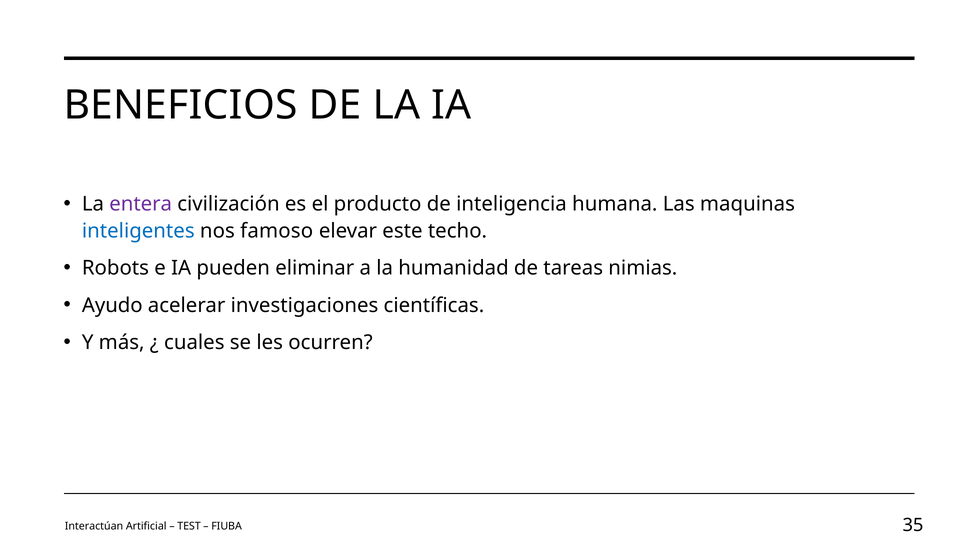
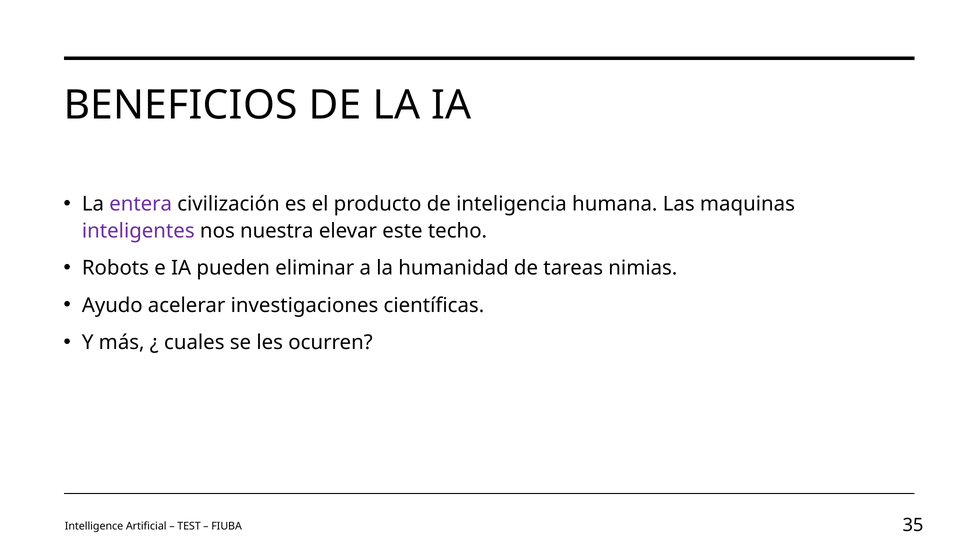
inteligentes colour: blue -> purple
famoso: famoso -> nuestra
Interactúan: Interactúan -> Intelligence
